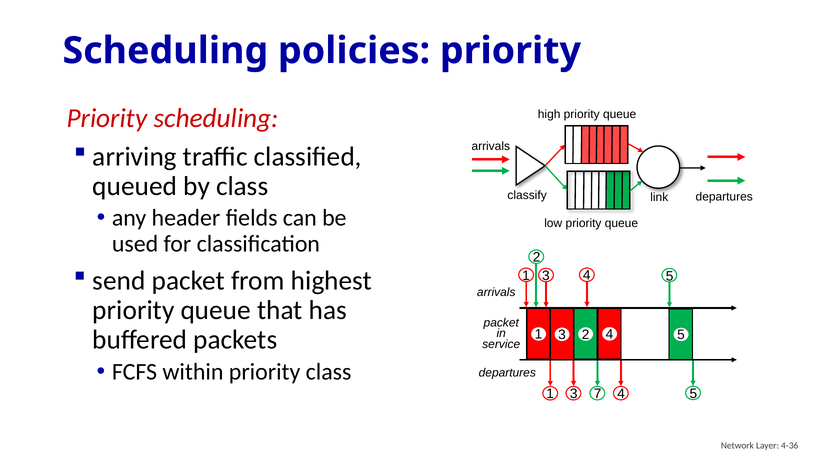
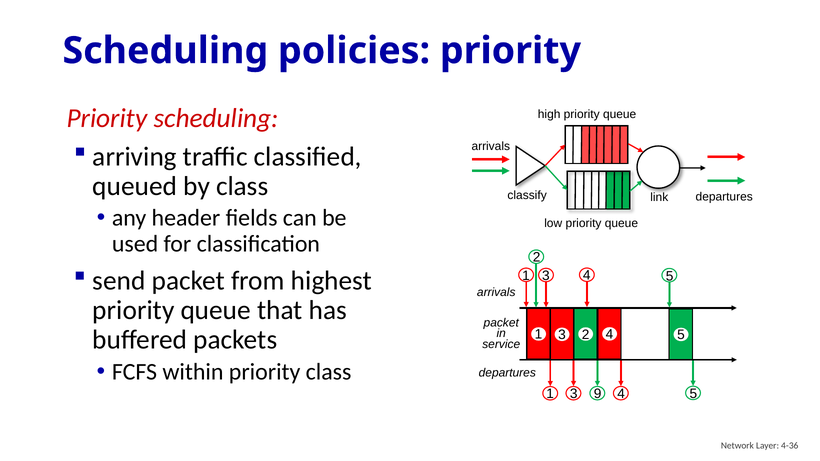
7: 7 -> 9
